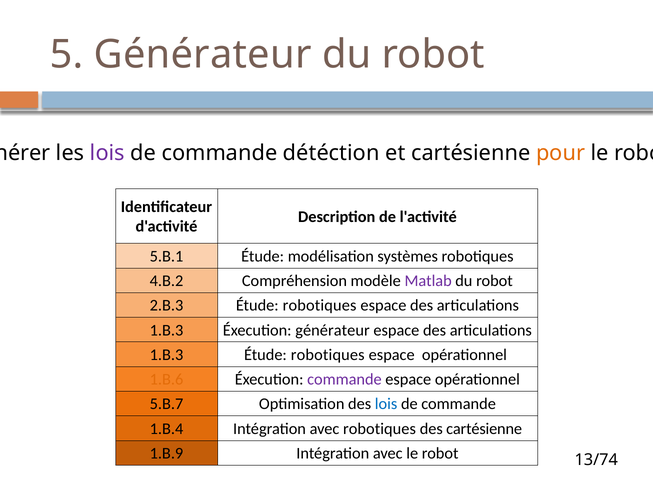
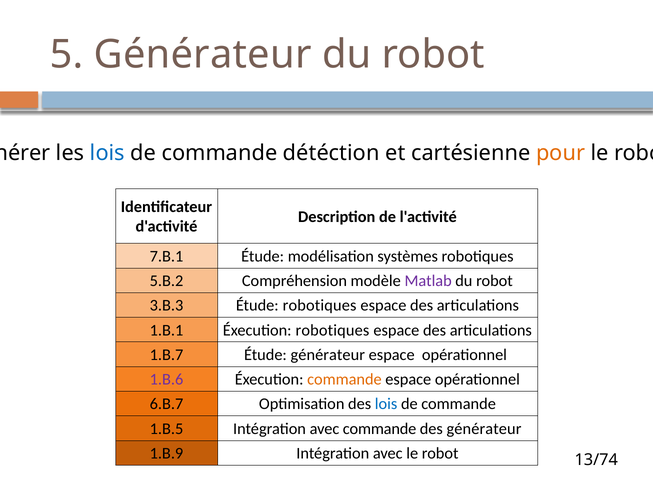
lois at (107, 153) colour: purple -> blue
5.B.1: 5.B.1 -> 7.B.1
4.B.2: 4.B.2 -> 5.B.2
2.B.3: 2.B.3 -> 3.B.3
1.B.3 at (166, 330): 1.B.3 -> 1.B.1
Éxecution générateur: générateur -> robotiques
1.B.3 at (166, 355): 1.B.3 -> 1.B.7
robotiques at (328, 355): robotiques -> générateur
1.B.6 colour: orange -> purple
commande at (344, 379) colour: purple -> orange
5.B.7: 5.B.7 -> 6.B.7
1.B.4: 1.B.4 -> 1.B.5
avec robotiques: robotiques -> commande
des cartésienne: cartésienne -> générateur
